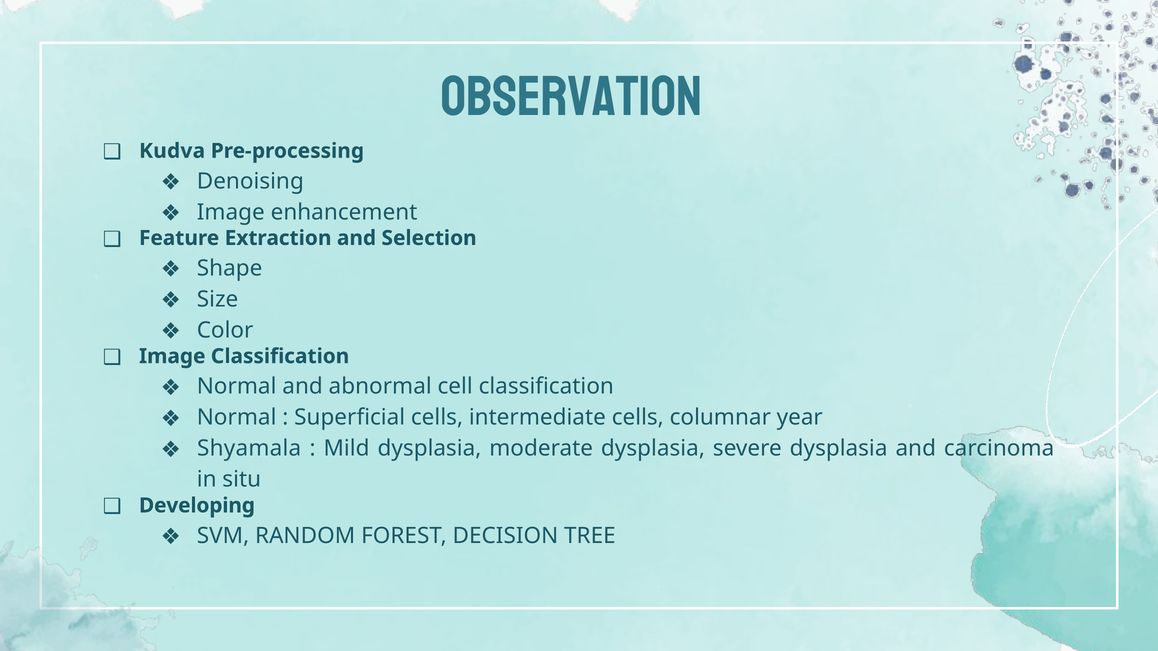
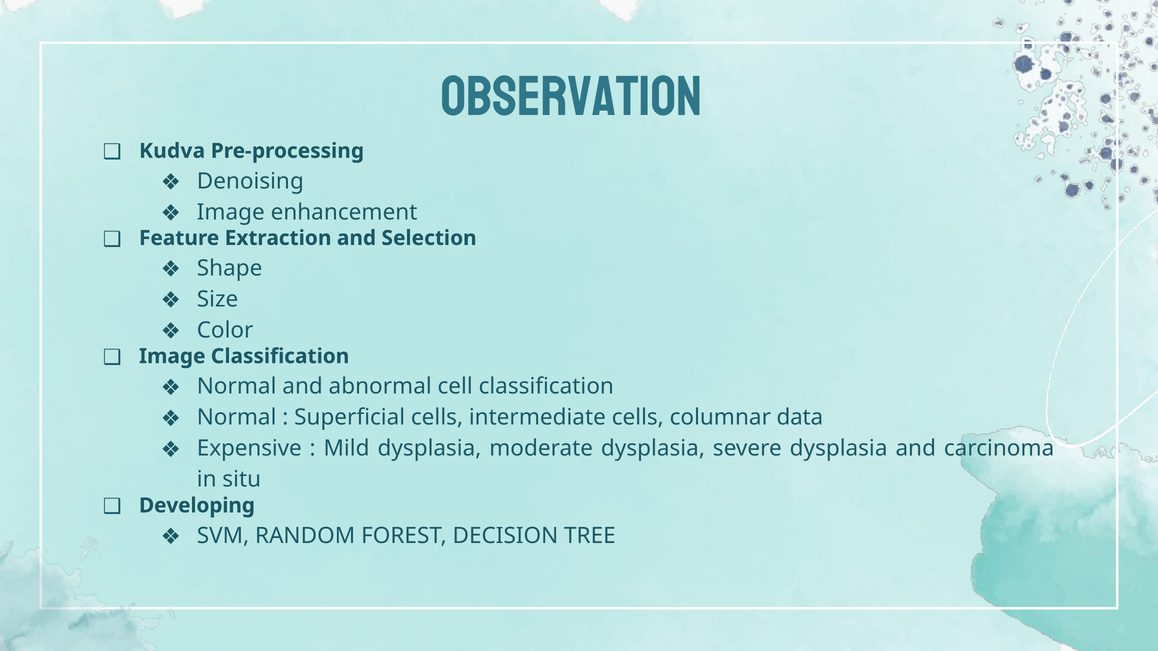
year: year -> data
Shyamala: Shyamala -> Expensive
